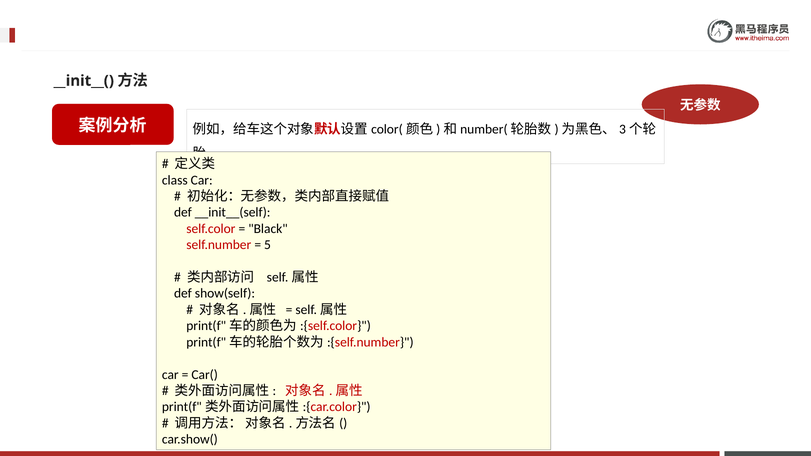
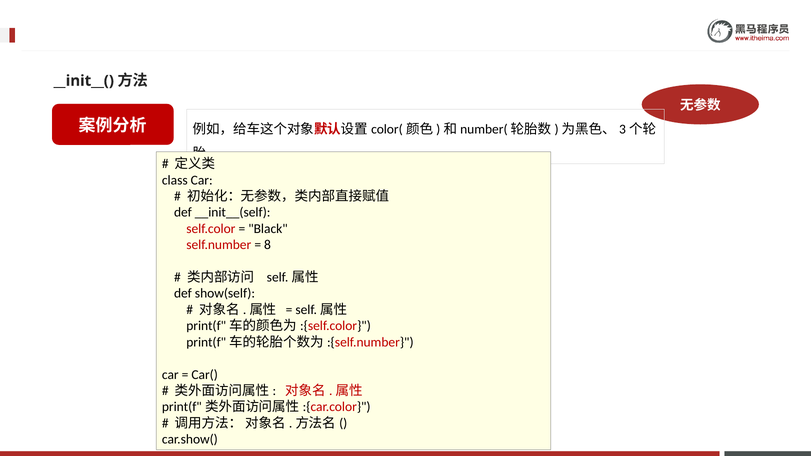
5: 5 -> 8
